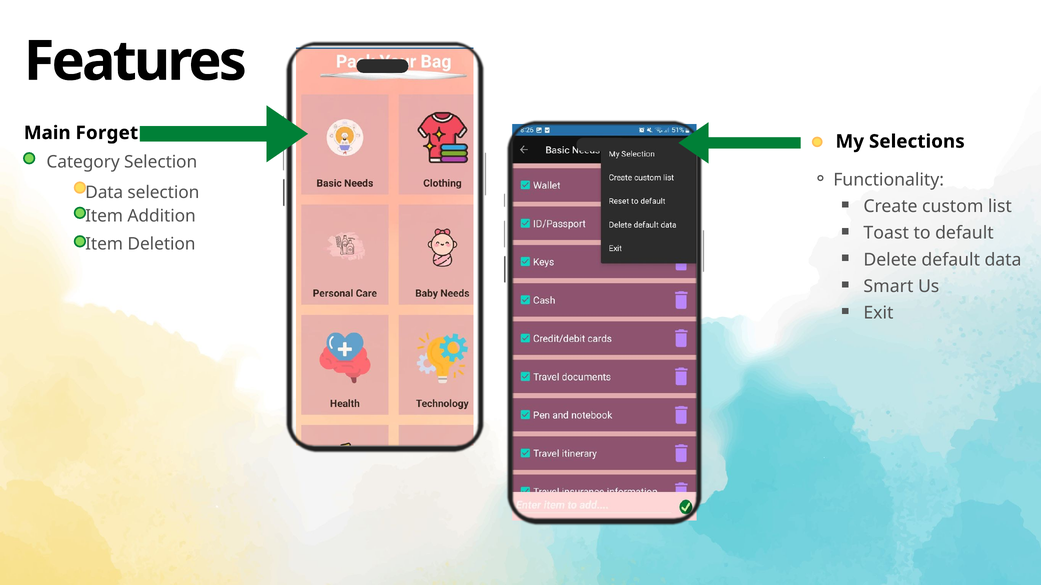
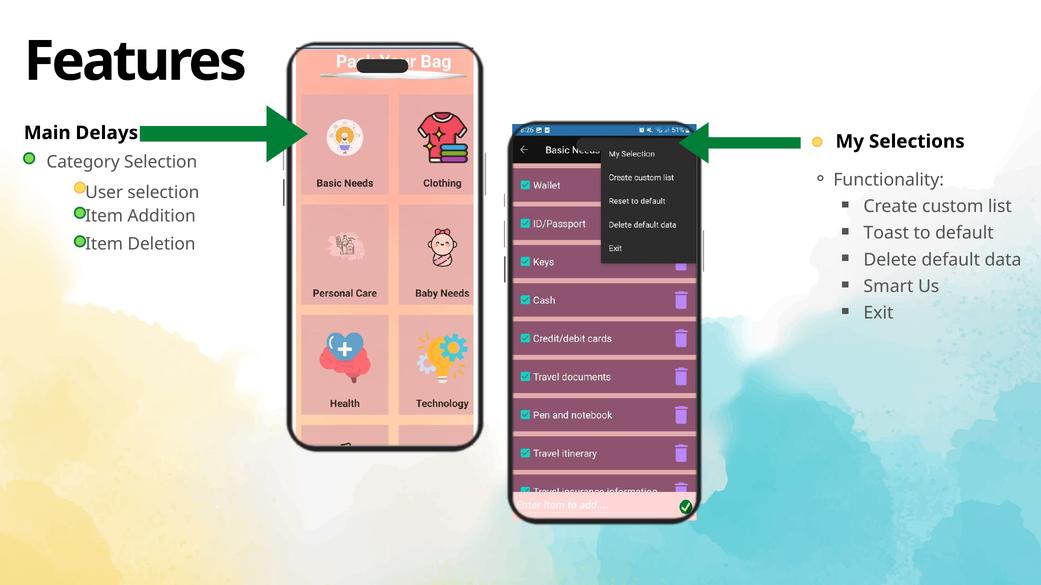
Forget: Forget -> Delays
Data at (104, 193): Data -> User
